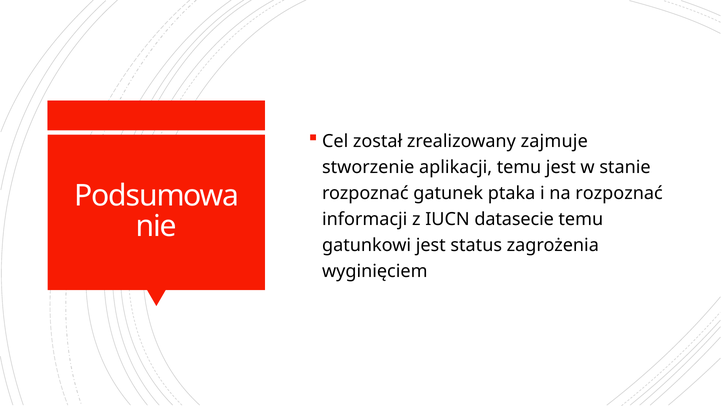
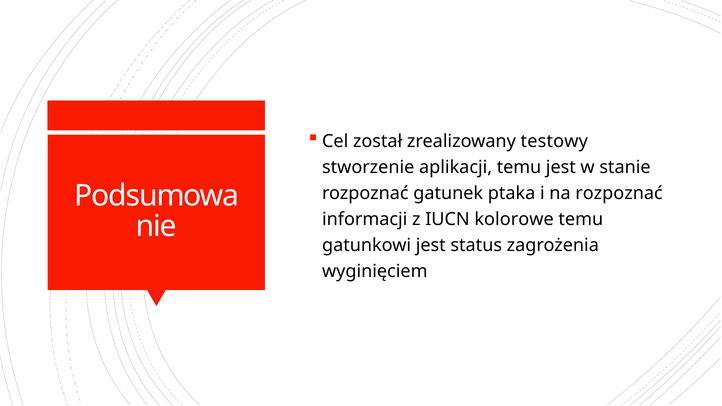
zajmuje: zajmuje -> testowy
datasecie: datasecie -> kolorowe
